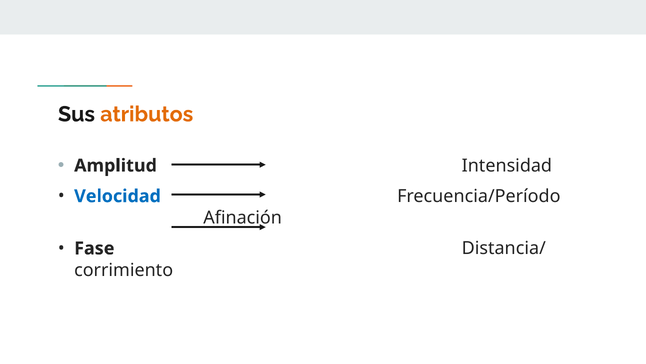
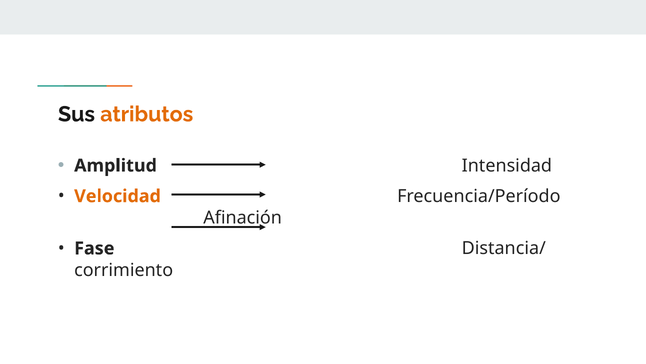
Velocidad colour: blue -> orange
